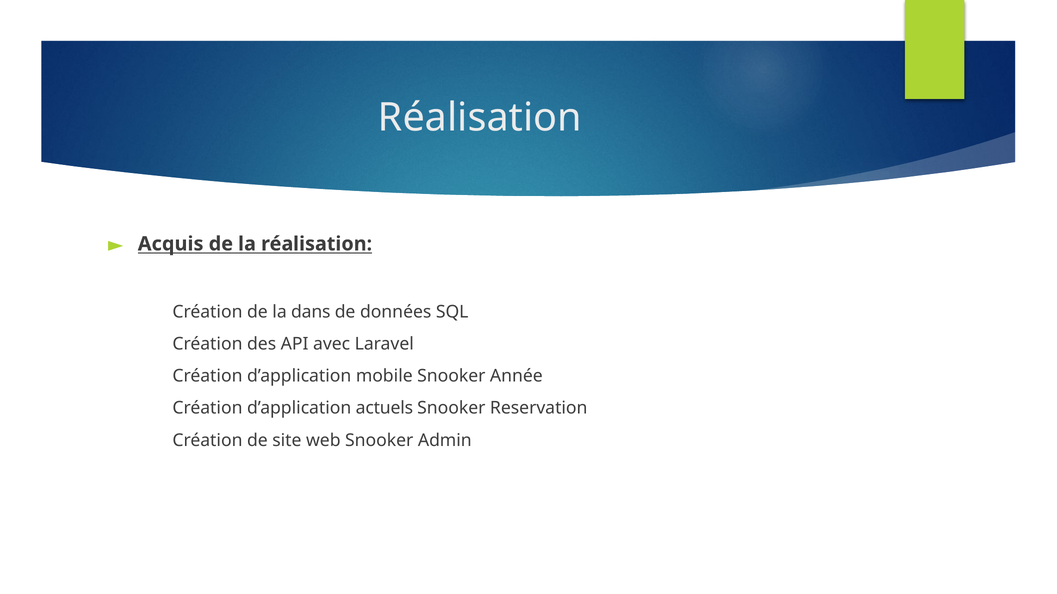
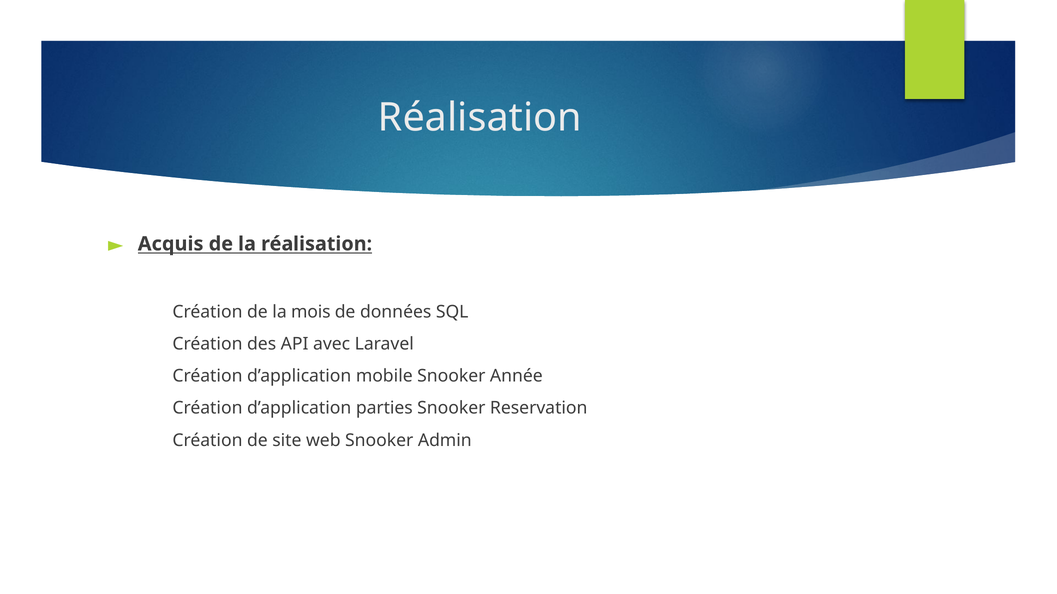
dans: dans -> mois
actuels: actuels -> parties
